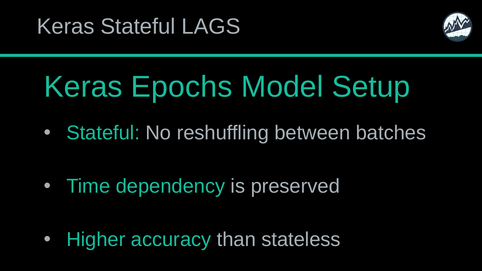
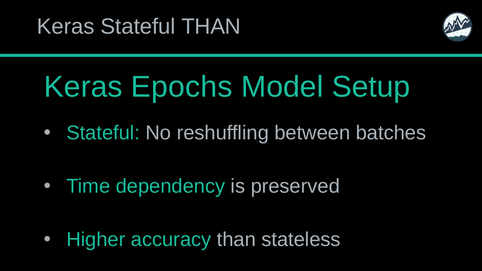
Stateful LAGS: LAGS -> THAN
